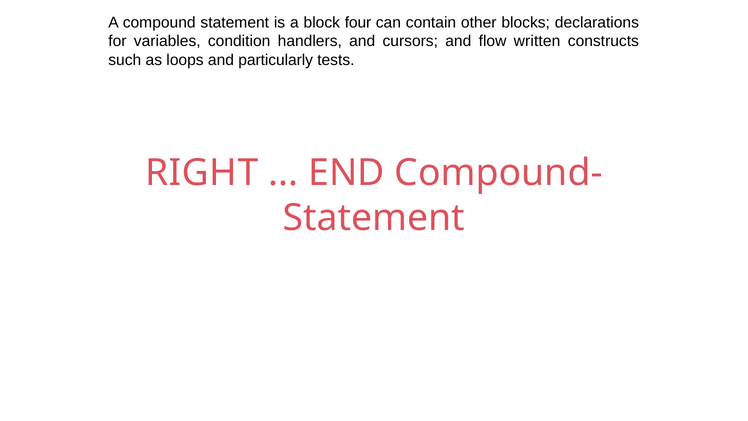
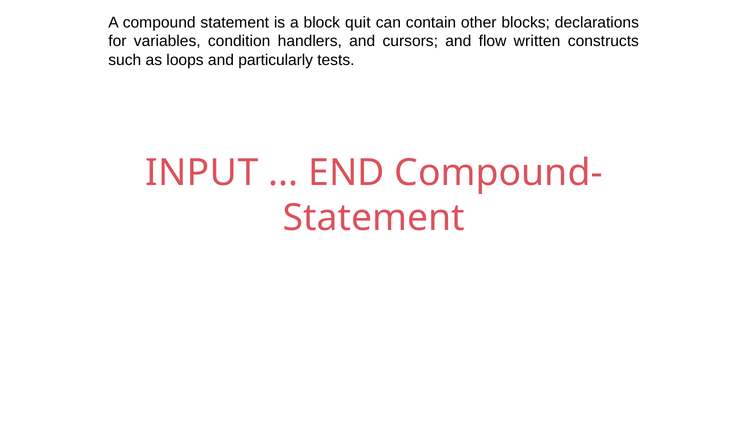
four: four -> quit
RIGHT: RIGHT -> INPUT
